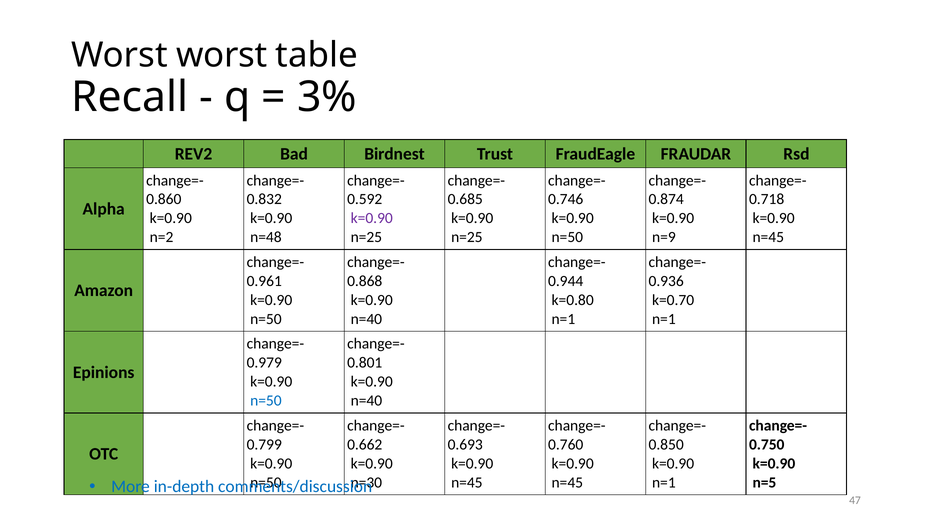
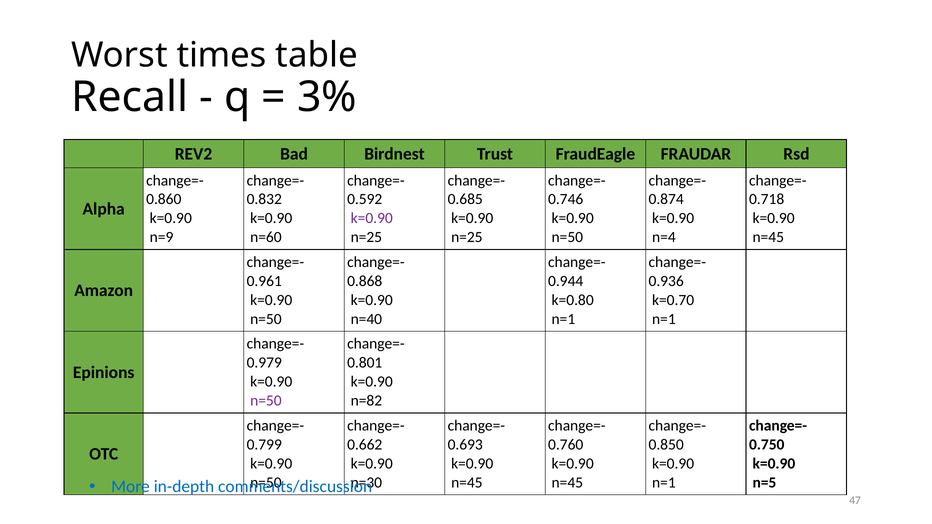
Worst worst: worst -> times
n=2: n=2 -> n=9
n=48: n=48 -> n=60
n=9: n=9 -> n=4
n=50 at (266, 401) colour: blue -> purple
n=40 at (366, 401): n=40 -> n=82
